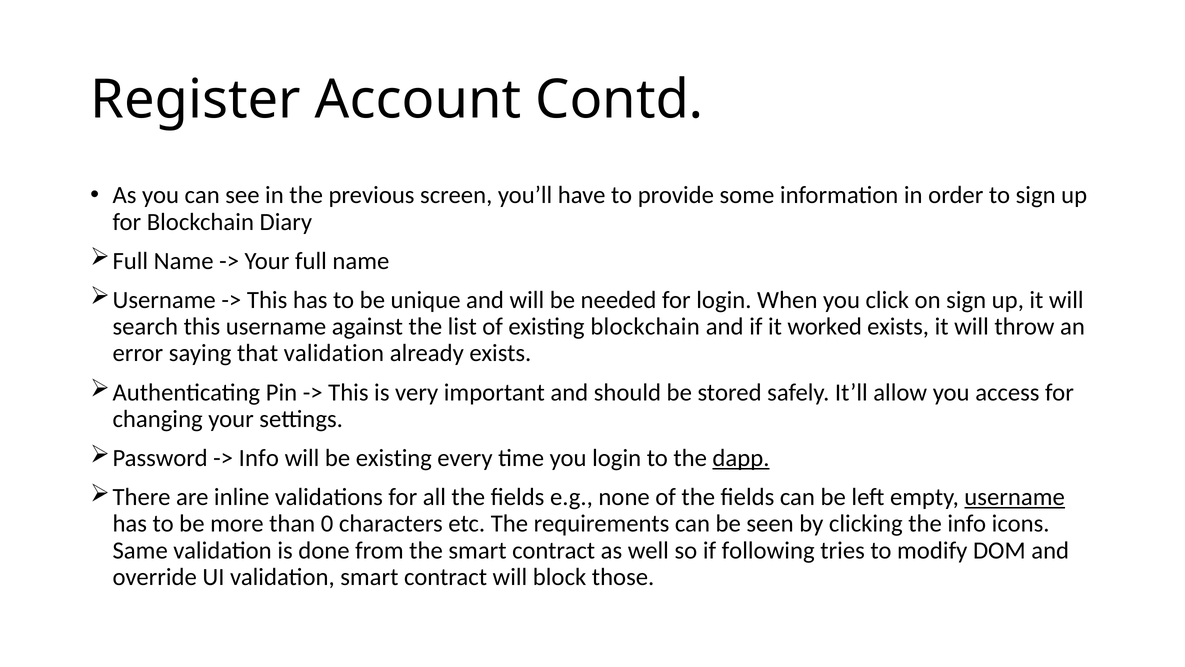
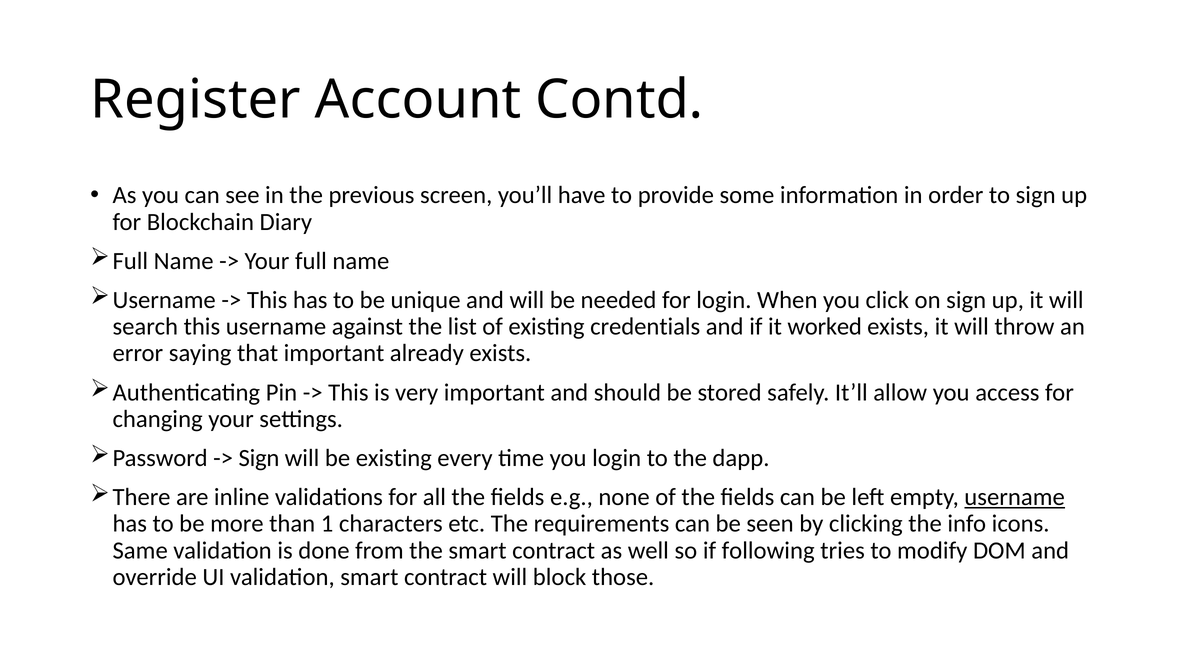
existing blockchain: blockchain -> credentials
that validation: validation -> important
Info at (259, 458): Info -> Sign
dapp underline: present -> none
0: 0 -> 1
